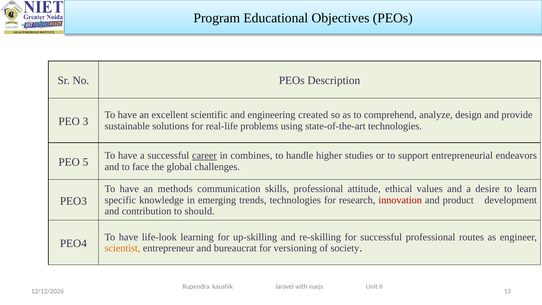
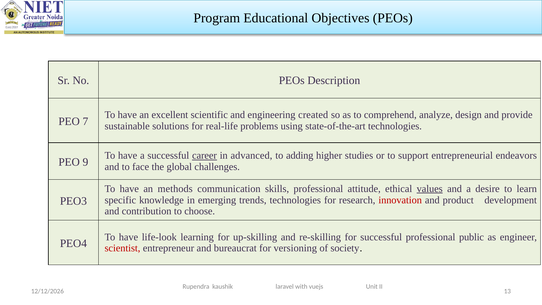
3: 3 -> 7
combines: combines -> advanced
handle: handle -> adding
5: 5 -> 9
values underline: none -> present
should: should -> choose
routes: routes -> public
scientist colour: orange -> red
